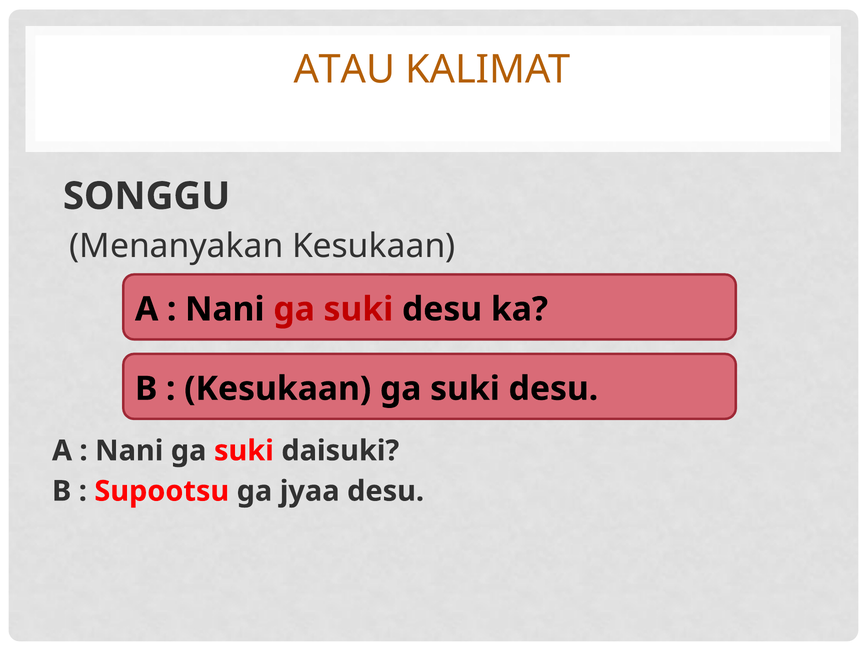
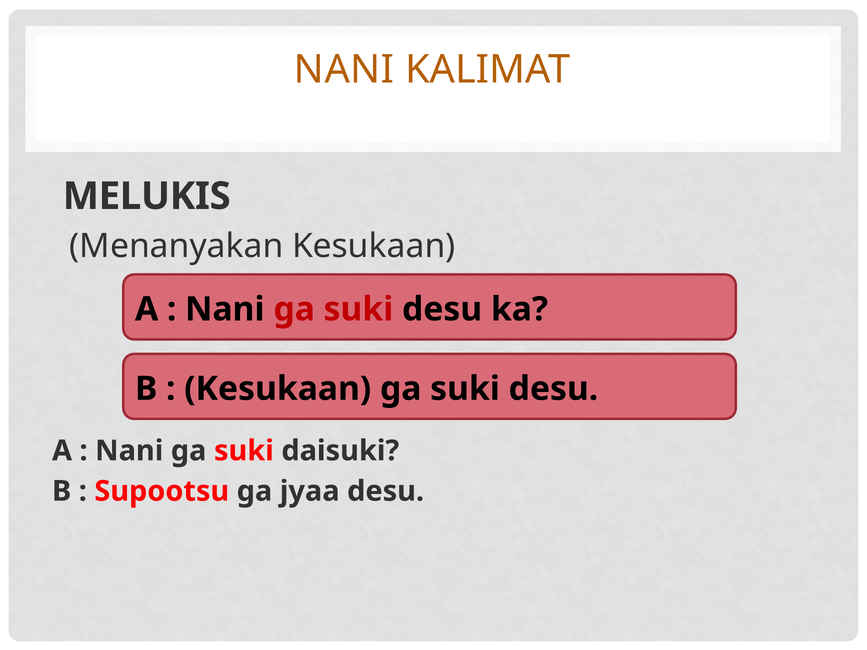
ATAU at (344, 70): ATAU -> NANI
SONGGU: SONGGU -> MELUKIS
